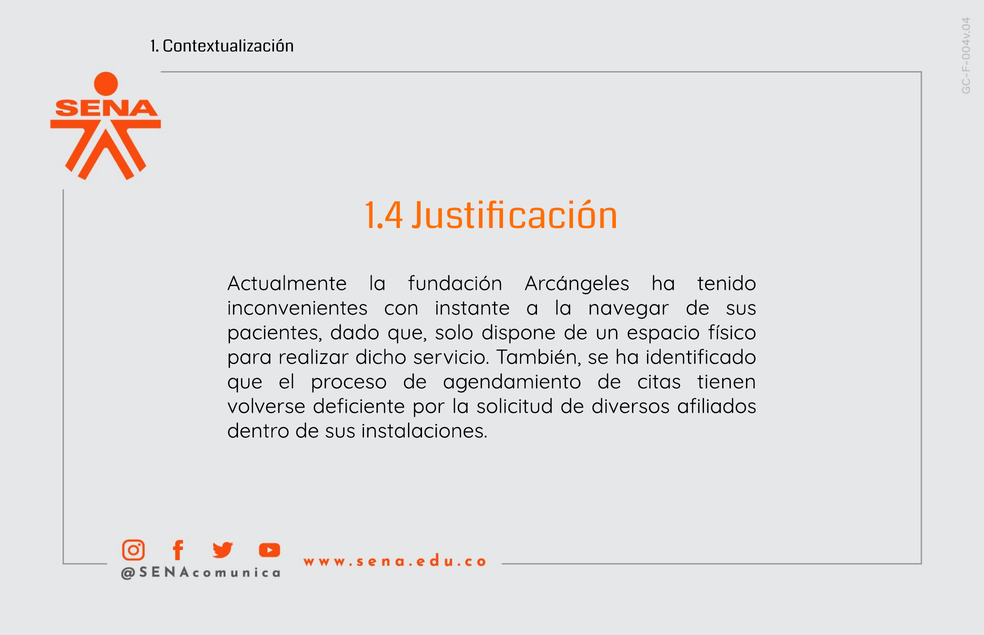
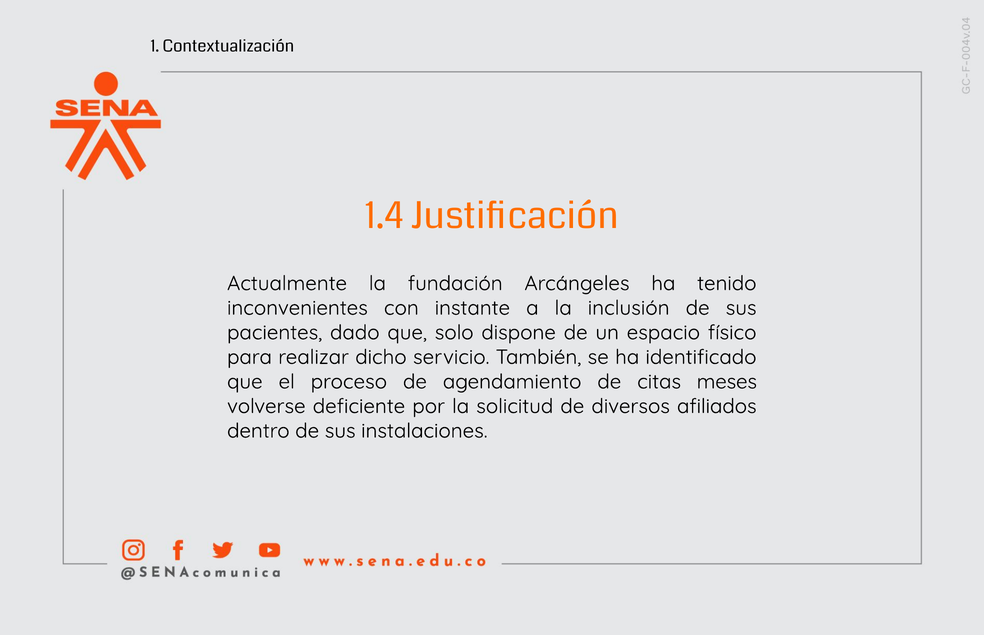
navegar: navegar -> inclusión
tienen: tienen -> meses
